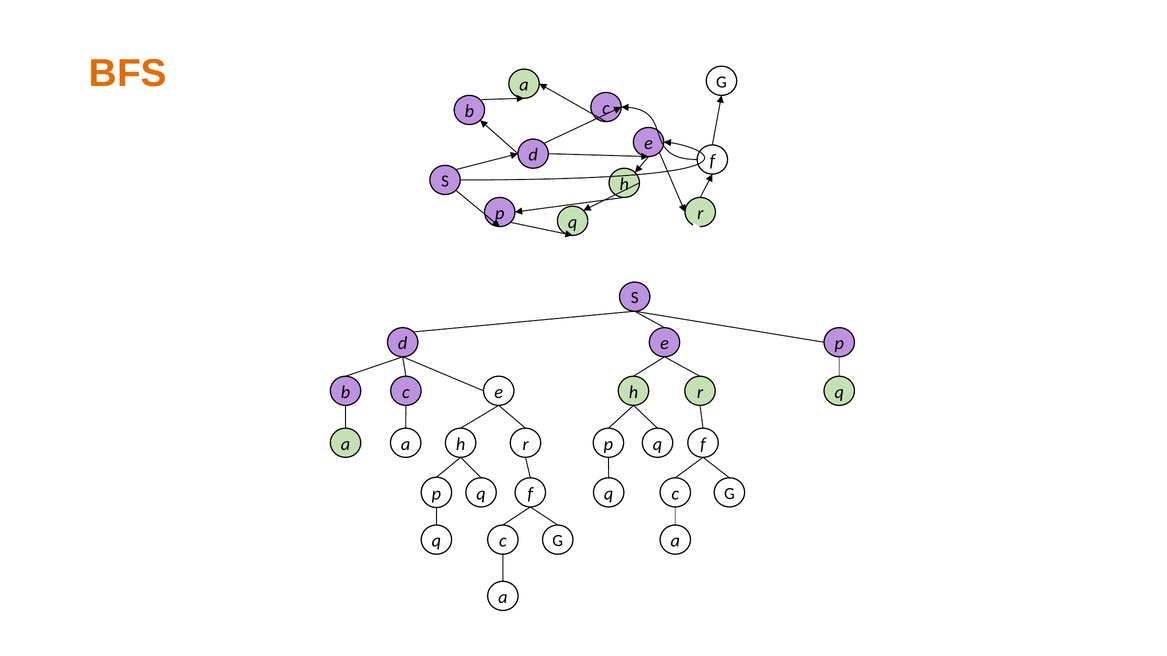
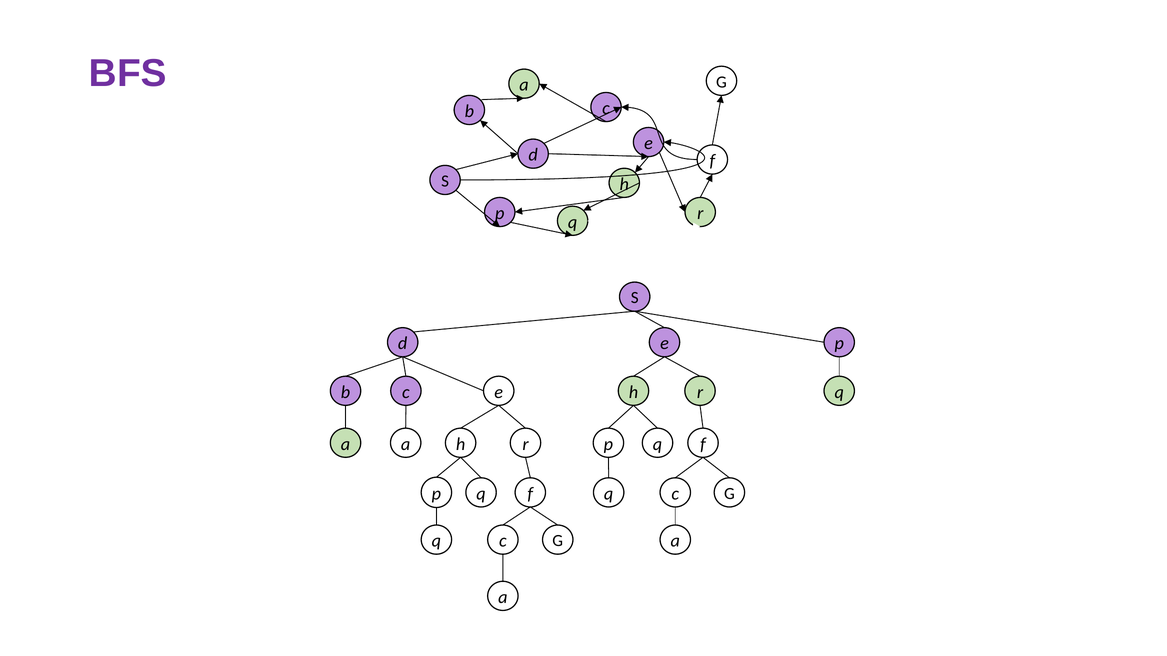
BFS colour: orange -> purple
